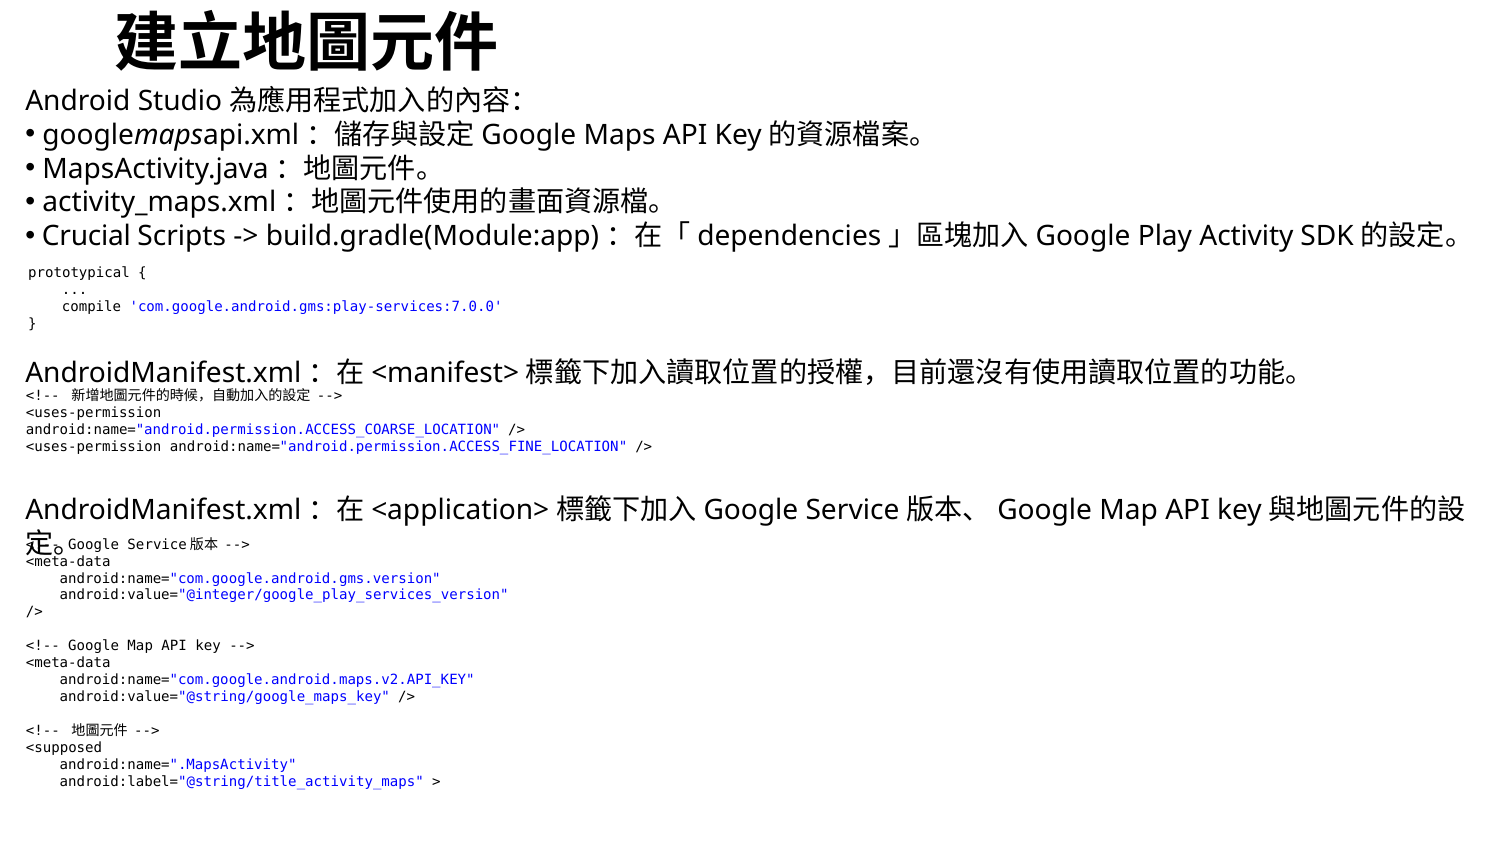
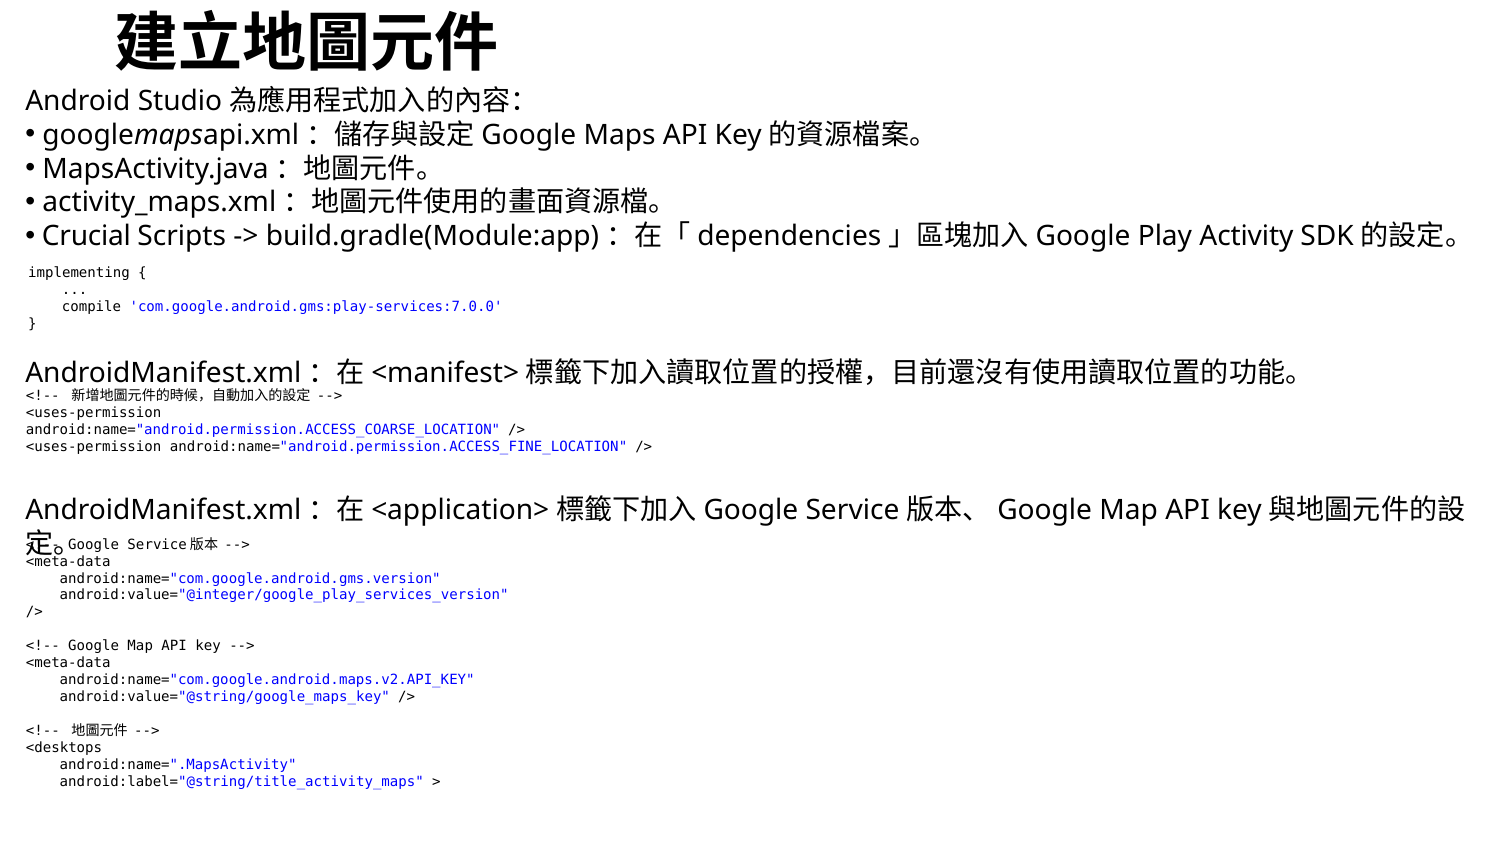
prototypical: prototypical -> implementing
<supposed: <supposed -> <desktops
